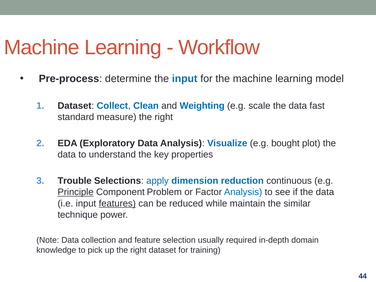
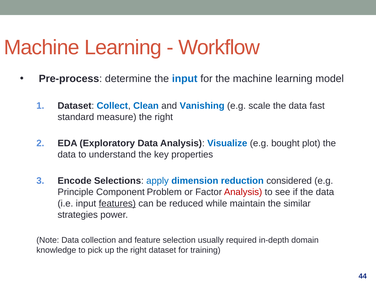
Weighting: Weighting -> Vanishing
Trouble: Trouble -> Encode
continuous: continuous -> considered
Principle underline: present -> none
Analysis at (243, 192) colour: blue -> red
technique: technique -> strategies
